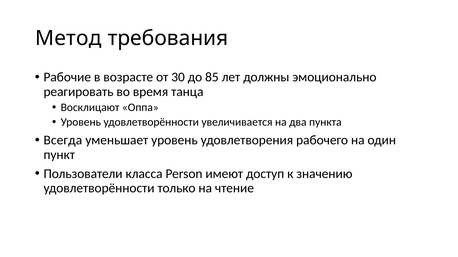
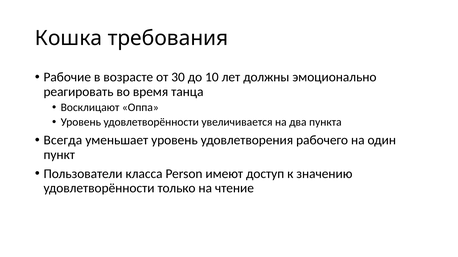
Метод: Метод -> Кошка
85: 85 -> 10
